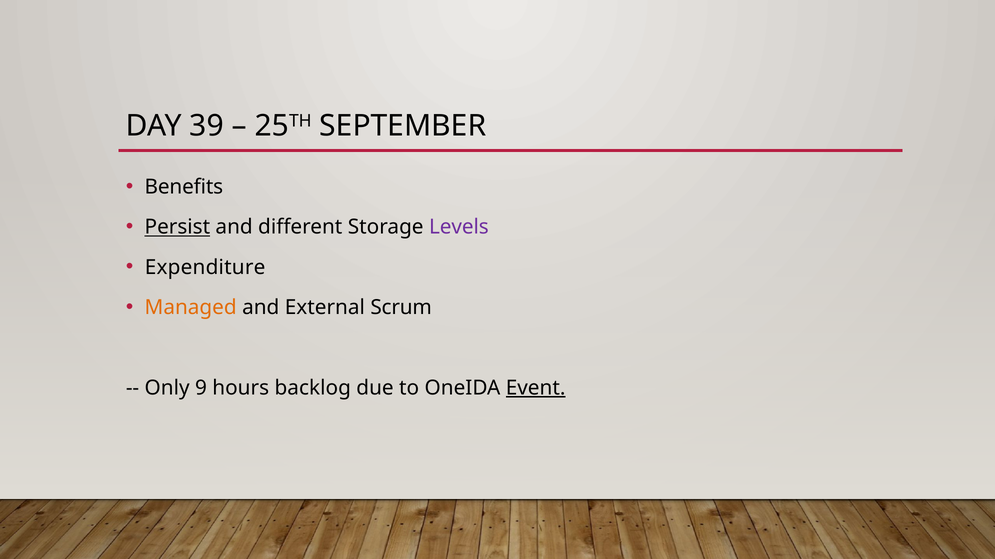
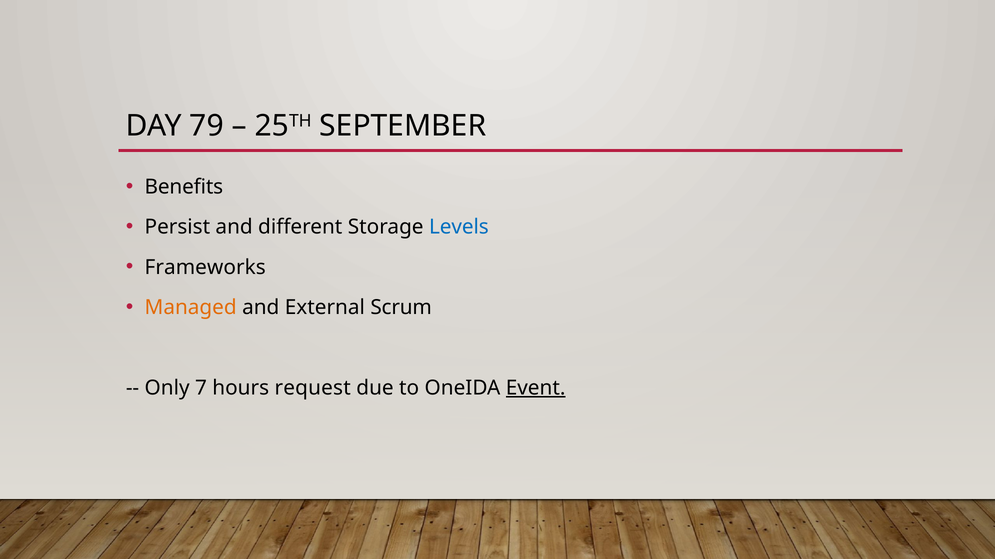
39: 39 -> 79
Persist underline: present -> none
Levels colour: purple -> blue
Expenditure: Expenditure -> Frameworks
9: 9 -> 7
backlog: backlog -> request
